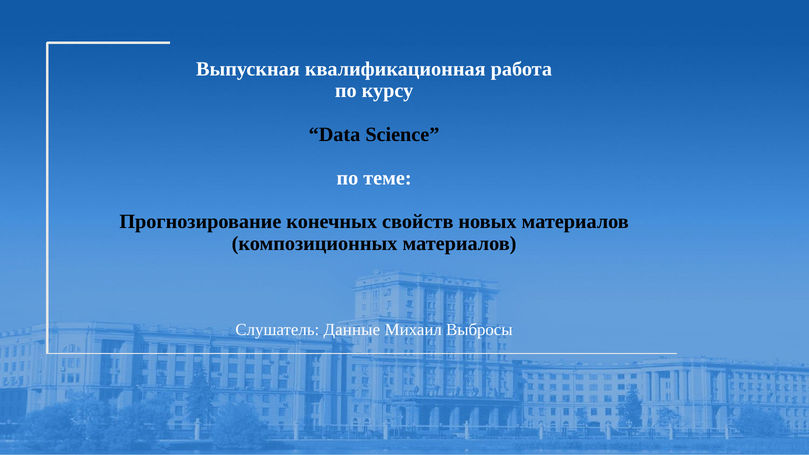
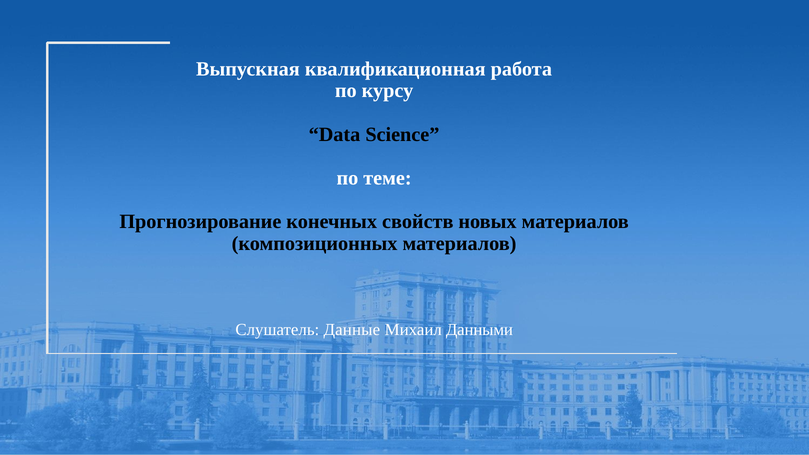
Выбросы: Выбросы -> Данными
